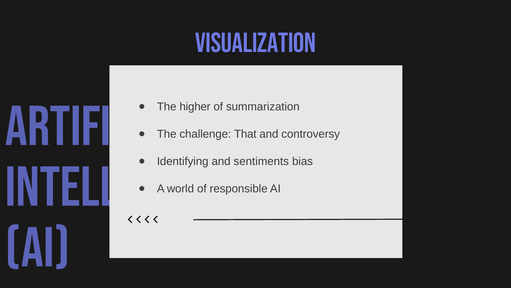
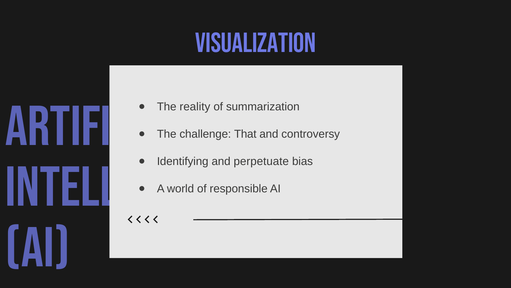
higher: higher -> reality
sentiments: sentiments -> perpetuate
